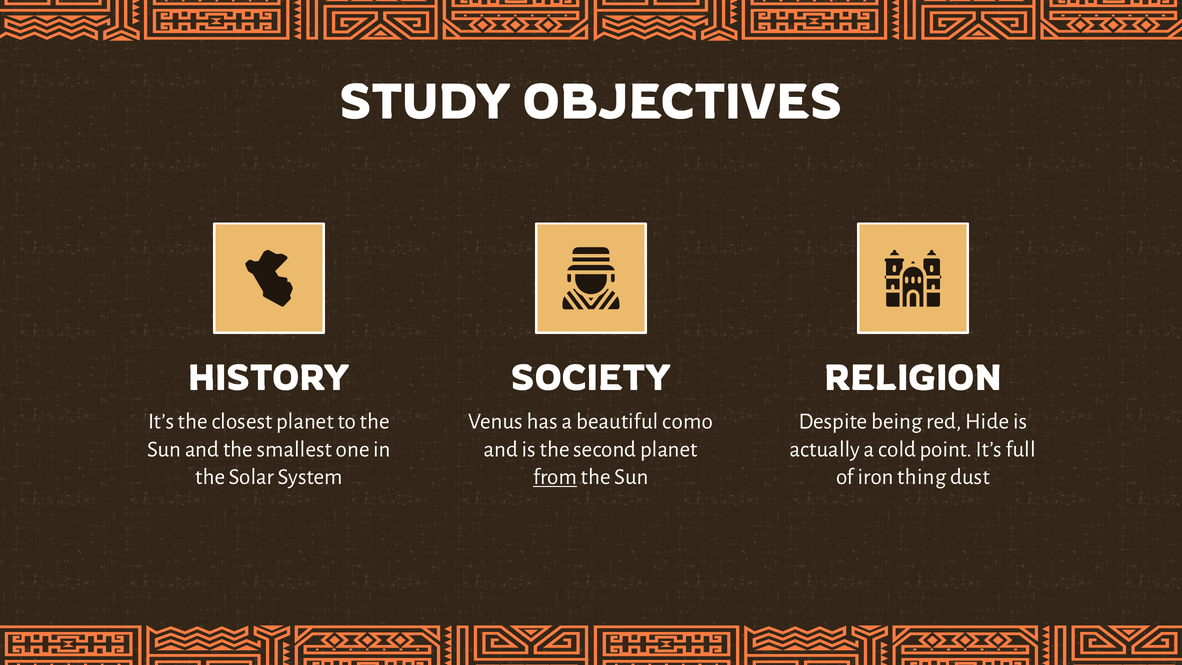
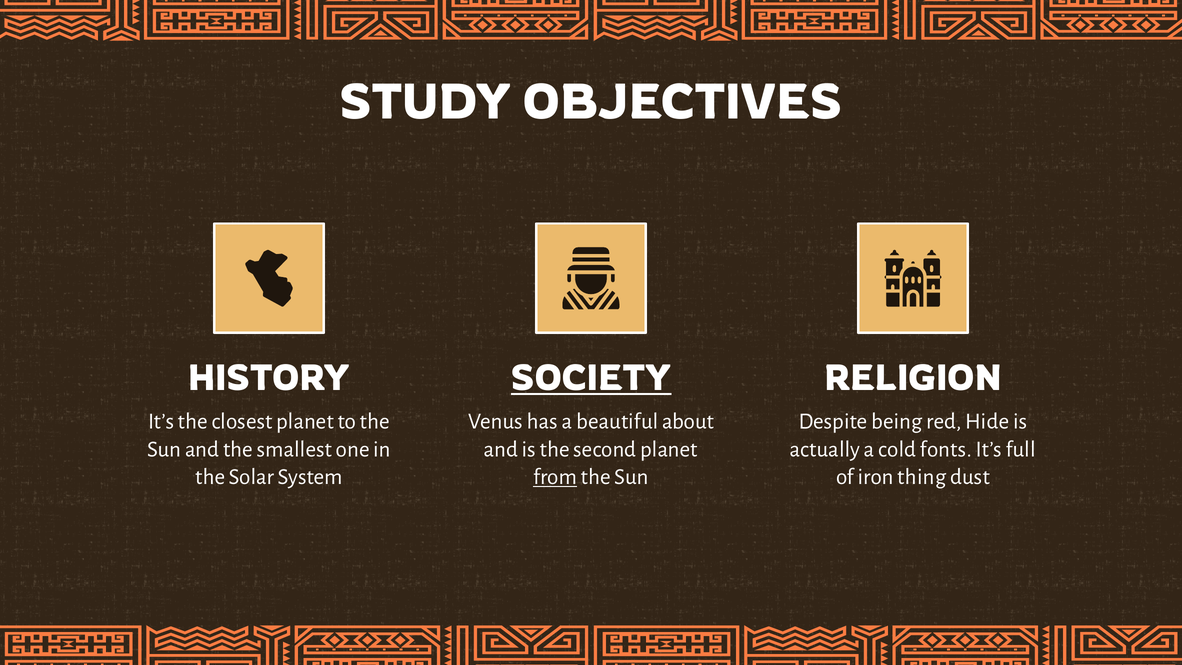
SOCIETY underline: none -> present
como: como -> about
point: point -> fonts
